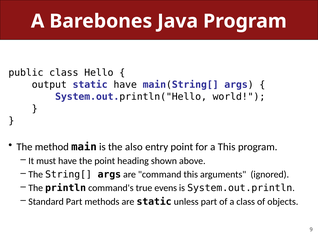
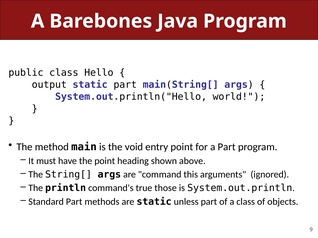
static have: have -> part
also: also -> void
a This: This -> Part
evens: evens -> those
